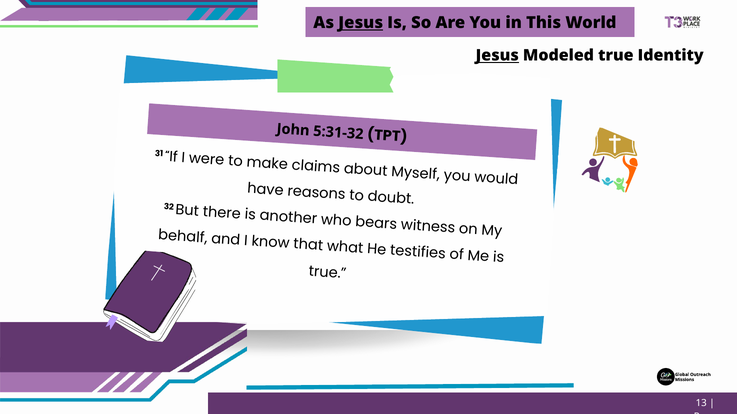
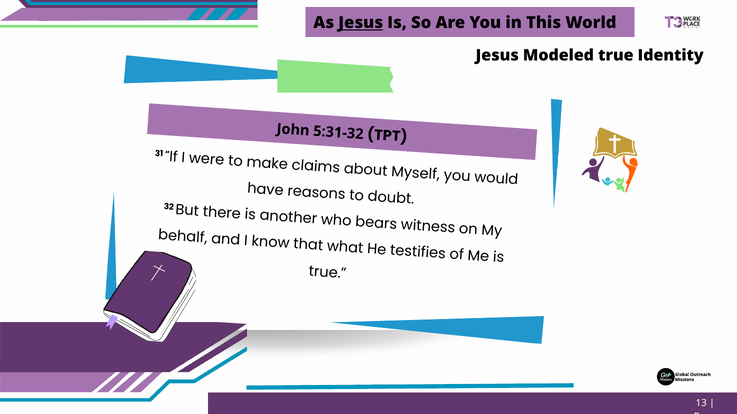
Jesus at (497, 56) underline: present -> none
